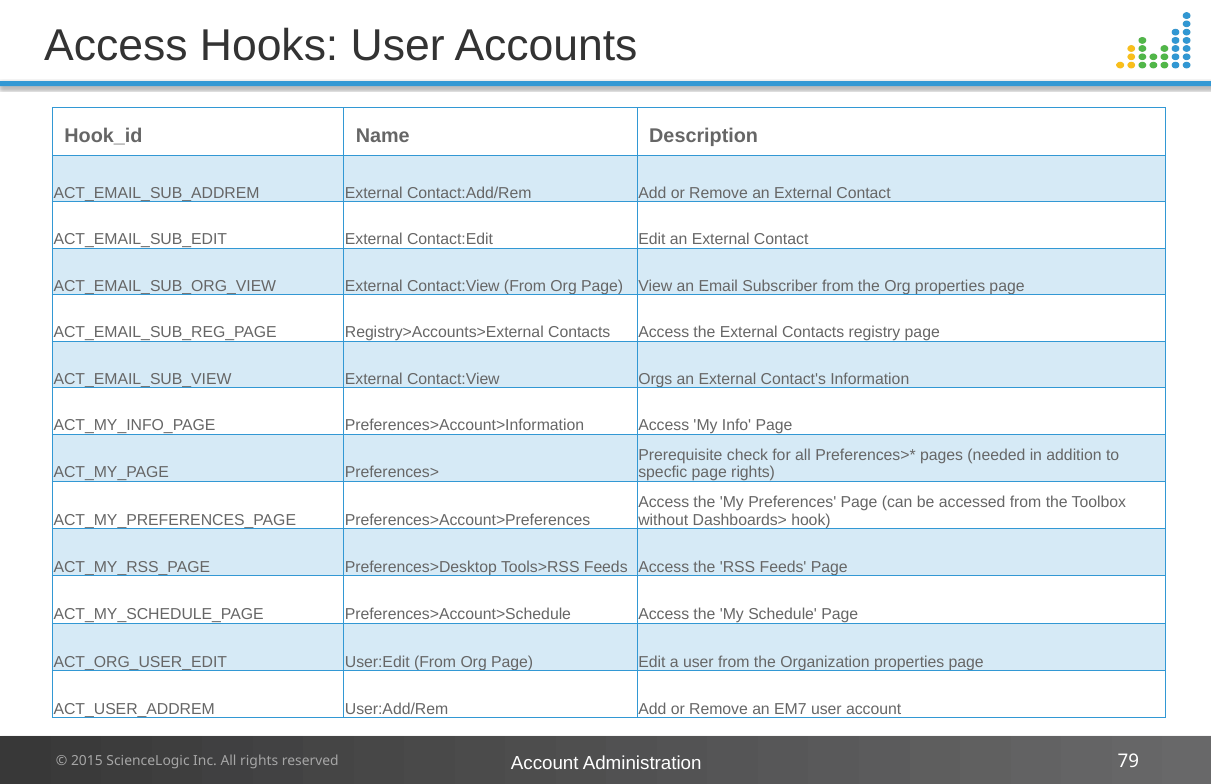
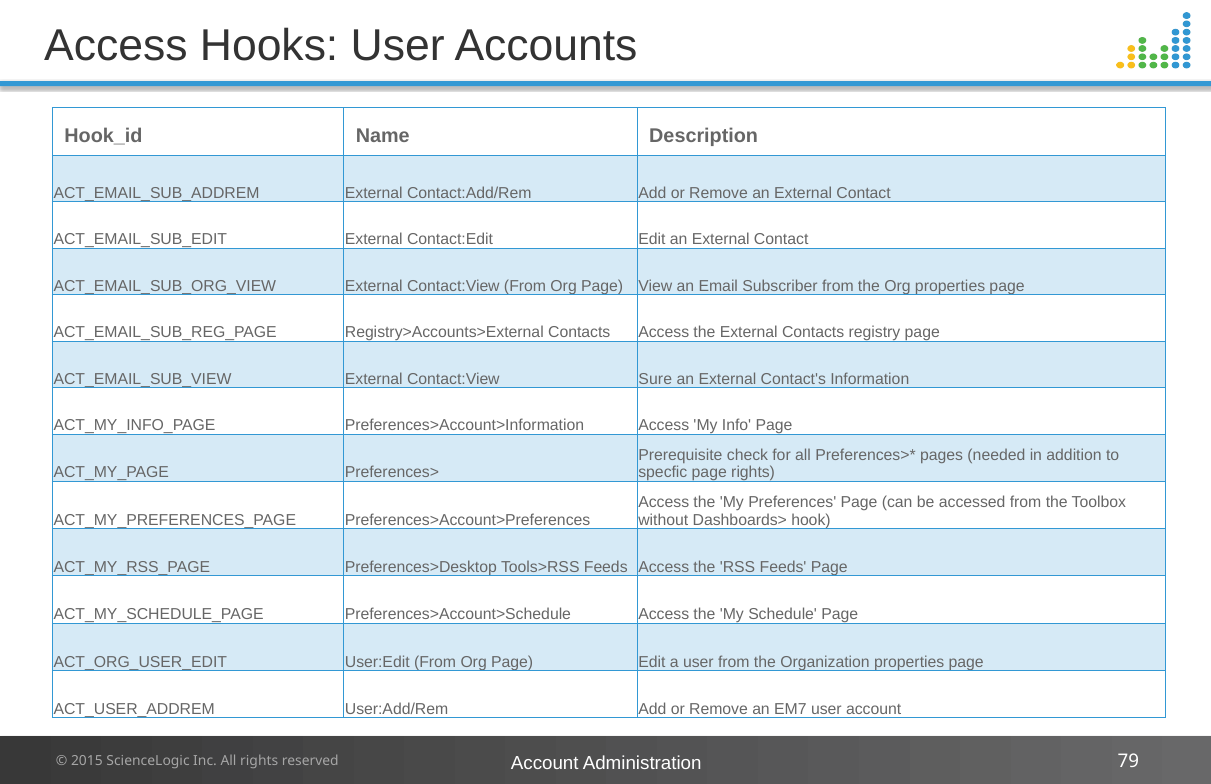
Orgs: Orgs -> Sure
